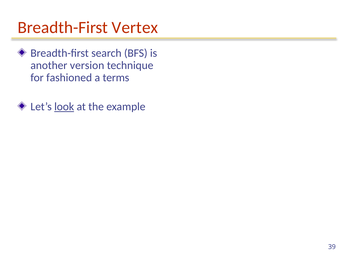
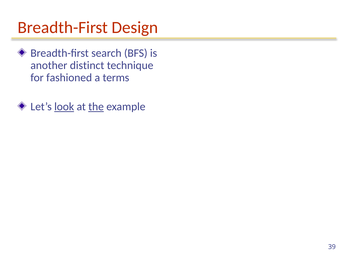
Vertex: Vertex -> Design
version: version -> distinct
the underline: none -> present
